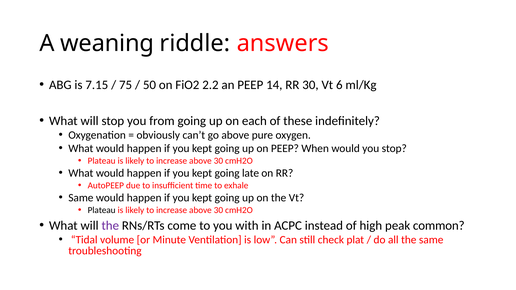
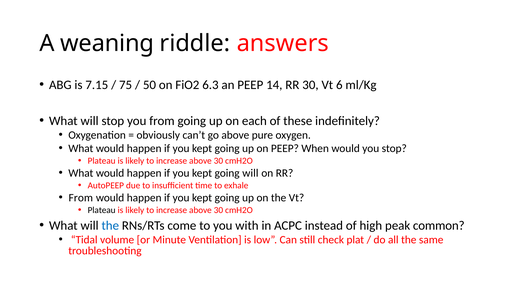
2.2: 2.2 -> 6.3
going late: late -> will
Same at (81, 198): Same -> From
the at (110, 226) colour: purple -> blue
